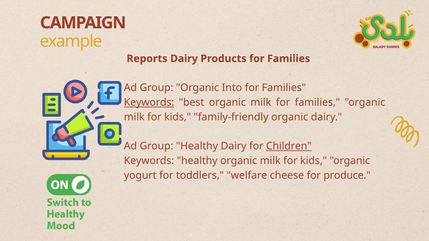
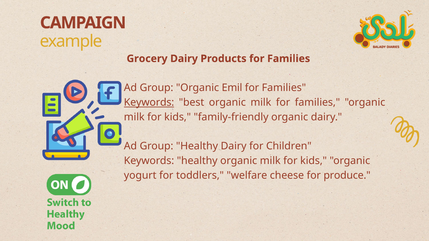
Reports: Reports -> Grocery
Into: Into -> Emil
Children underline: present -> none
